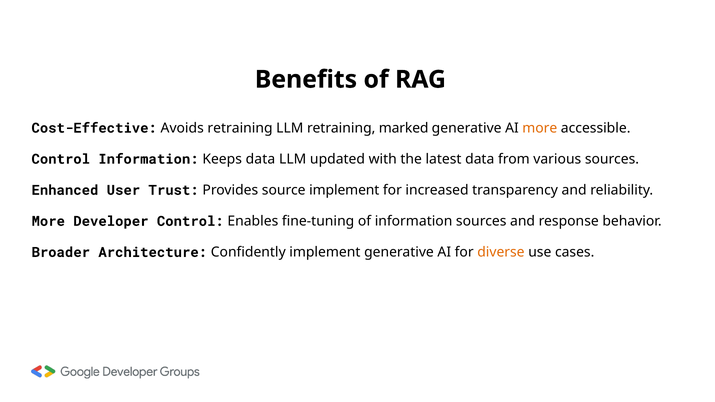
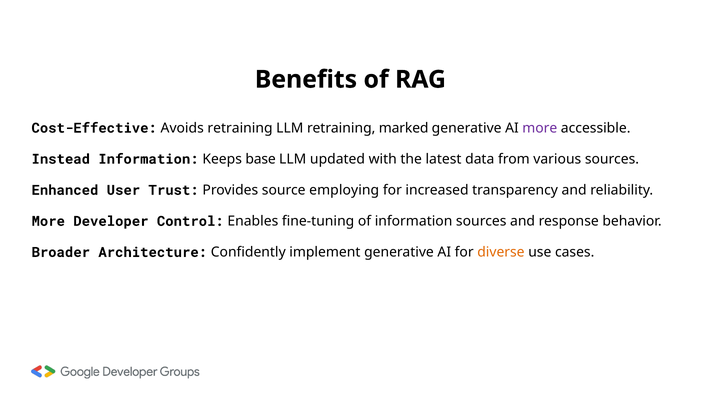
more at (540, 128) colour: orange -> purple
Control at (61, 159): Control -> Instead
Keeps data: data -> base
source implement: implement -> employing
